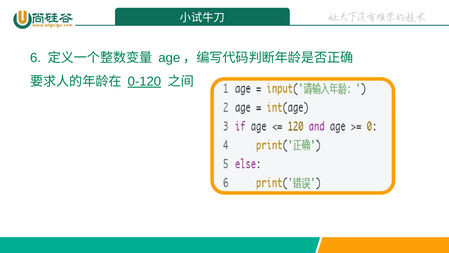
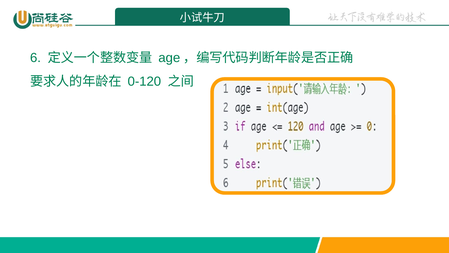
0-120 underline: present -> none
